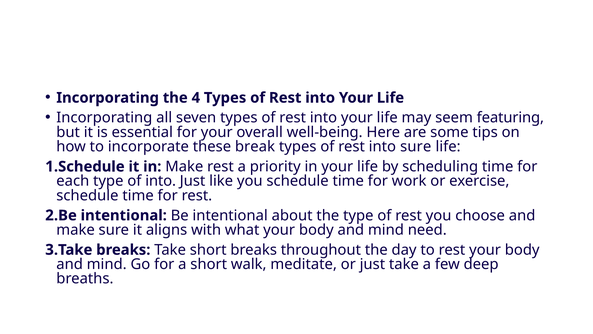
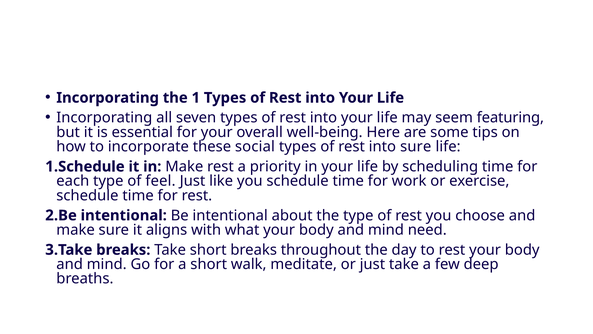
4: 4 -> 1
break: break -> social
of into: into -> feel
